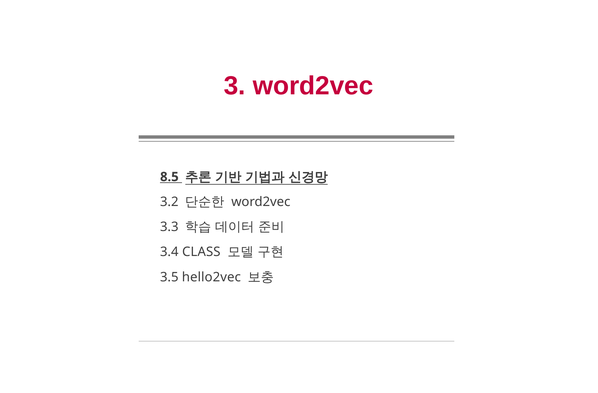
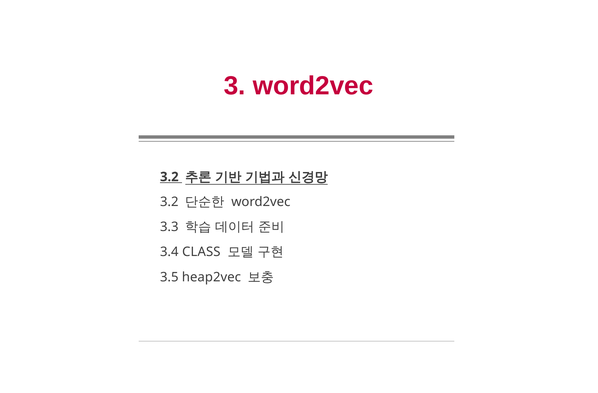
8.5 at (169, 177): 8.5 -> 3.2
hello2vec: hello2vec -> heap2vec
